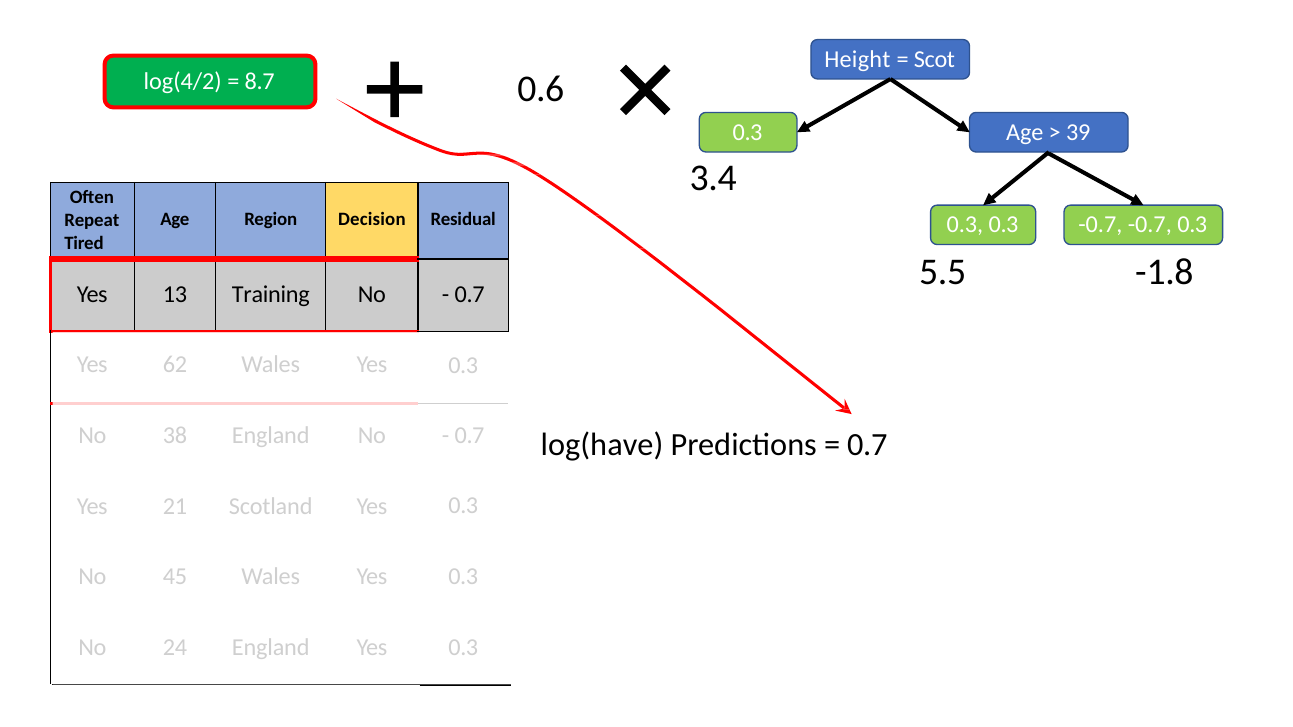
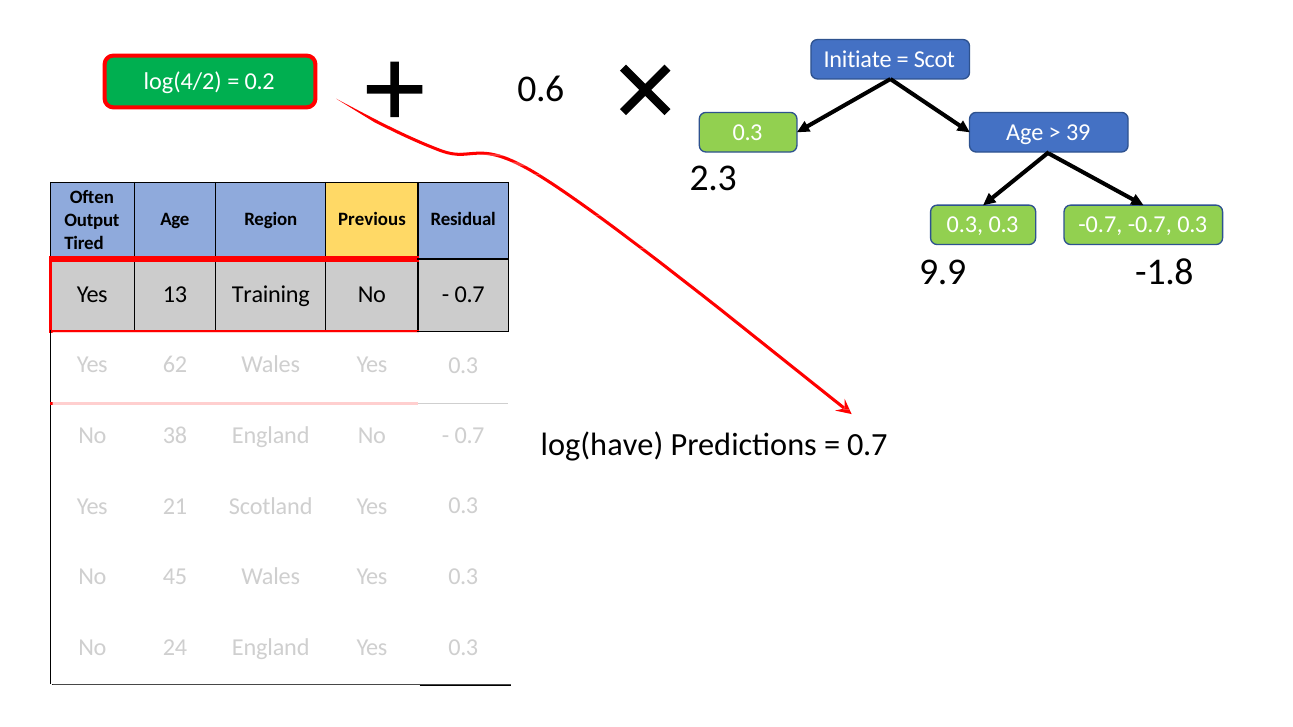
Height: Height -> Initiate
8.7: 8.7 -> 0.2
3.4: 3.4 -> 2.3
Decision: Decision -> Previous
Repeat: Repeat -> Output
5.5: 5.5 -> 9.9
